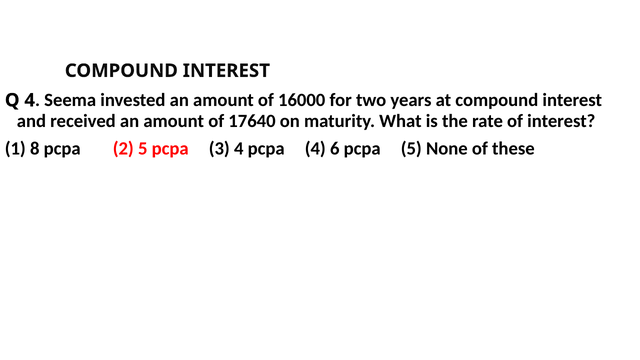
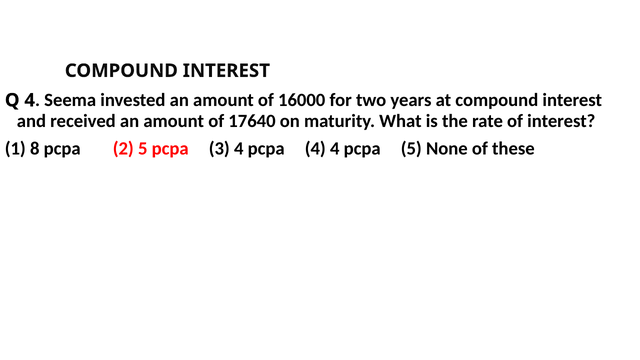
4 6: 6 -> 4
